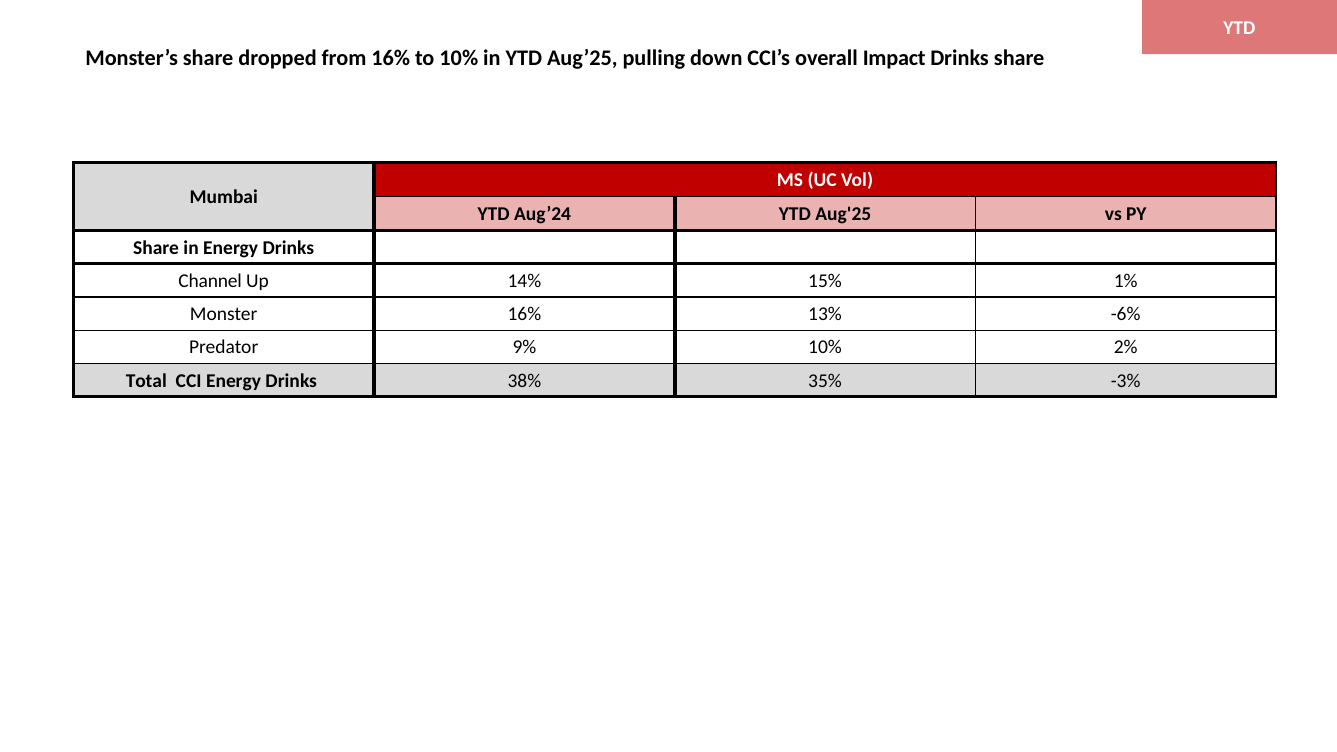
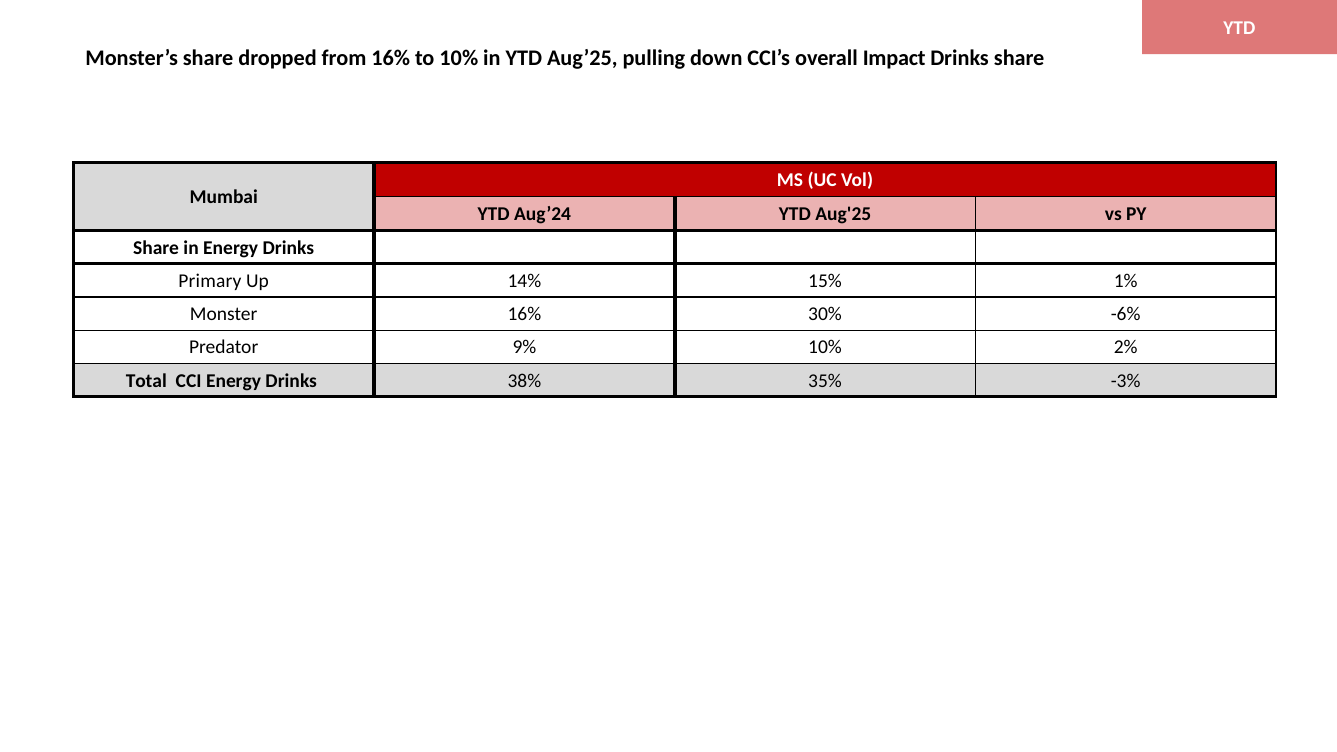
Channel: Channel -> Primary
13%: 13% -> 30%
